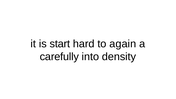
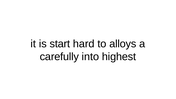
again: again -> alloys
density: density -> highest
